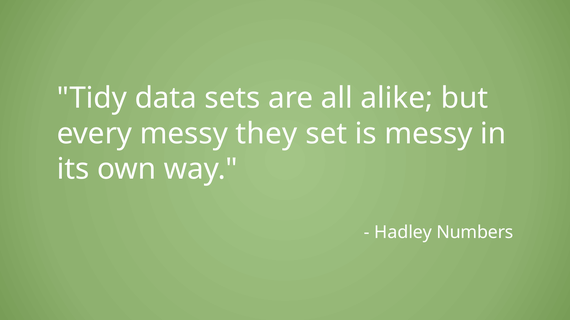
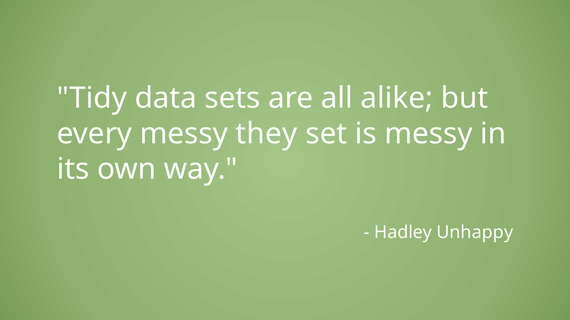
Numbers: Numbers -> Unhappy
